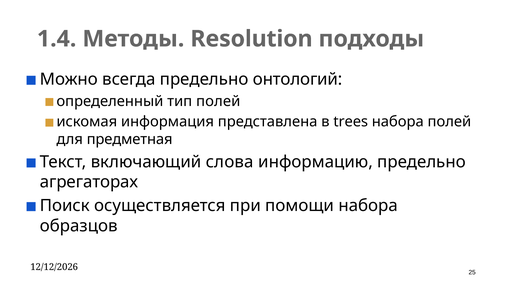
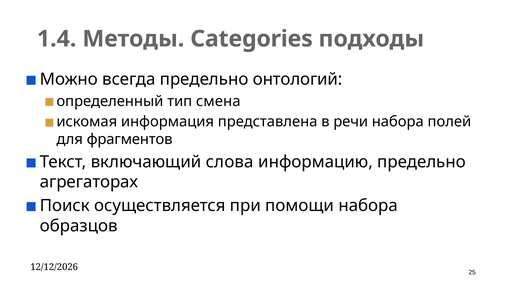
Resolution: Resolution -> Categories
тип полей: полей -> смена
trees: trees -> речи
предметная: предметная -> фрагментов
